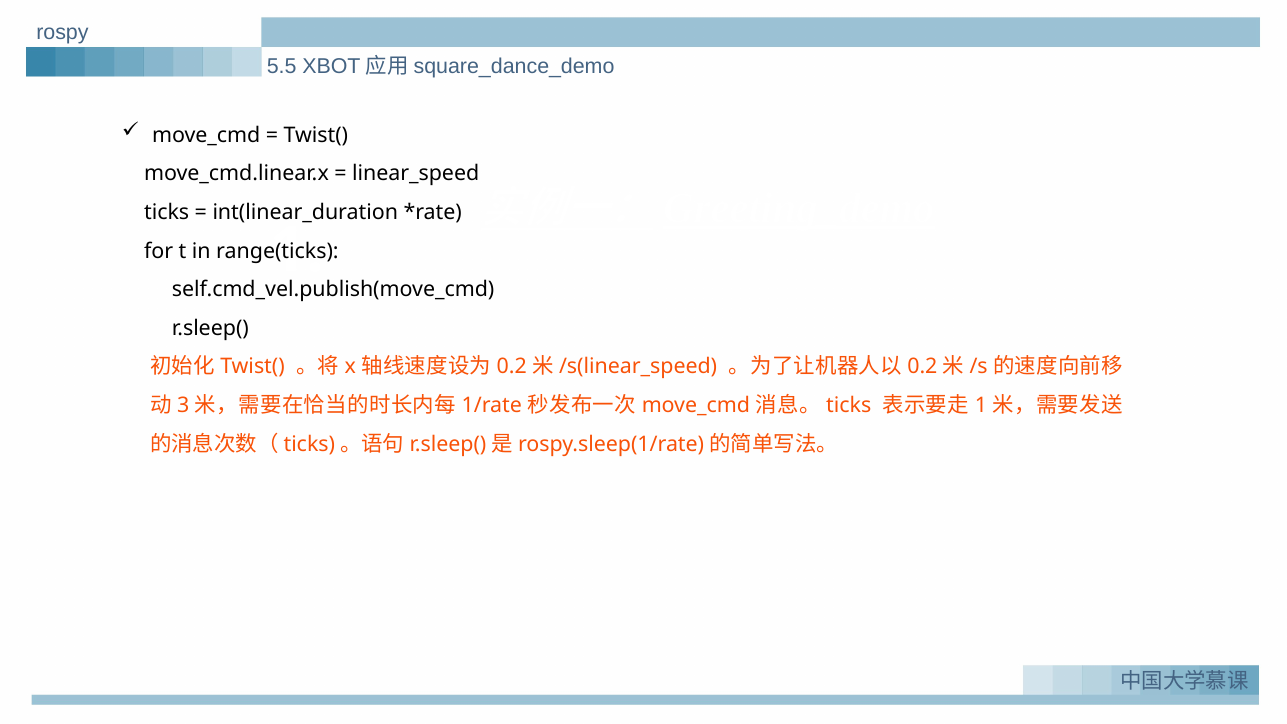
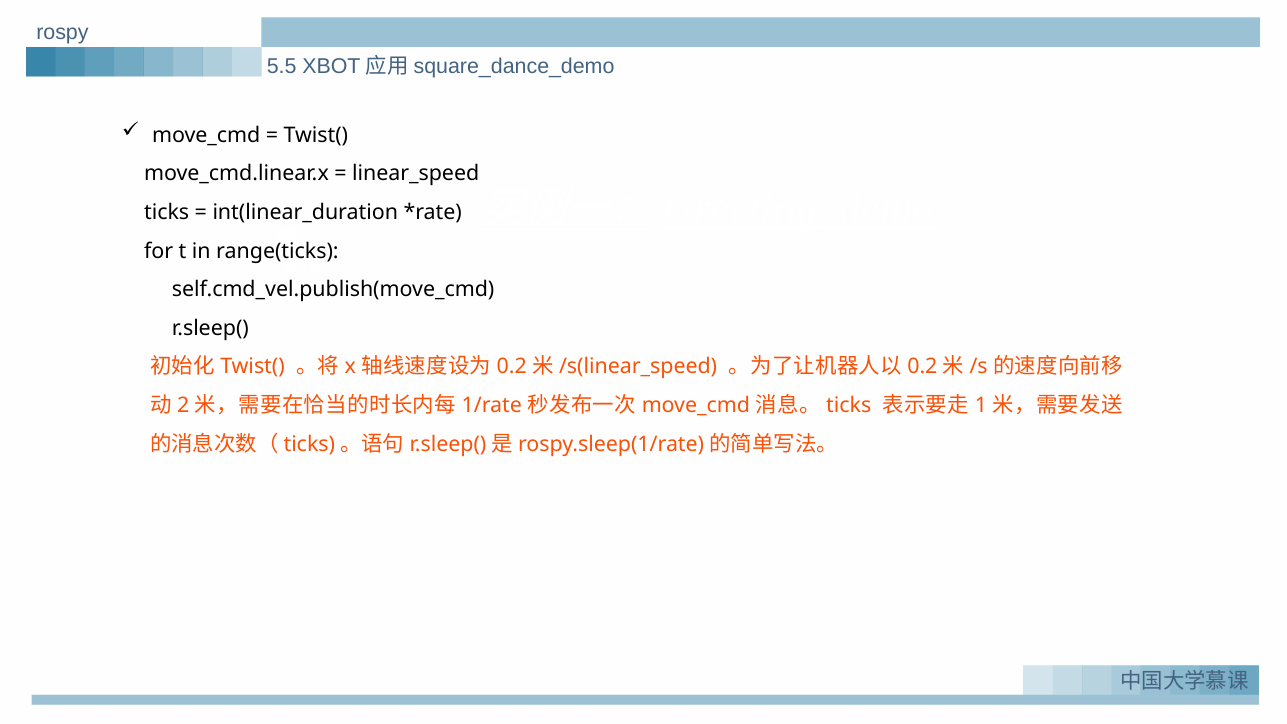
3: 3 -> 2
